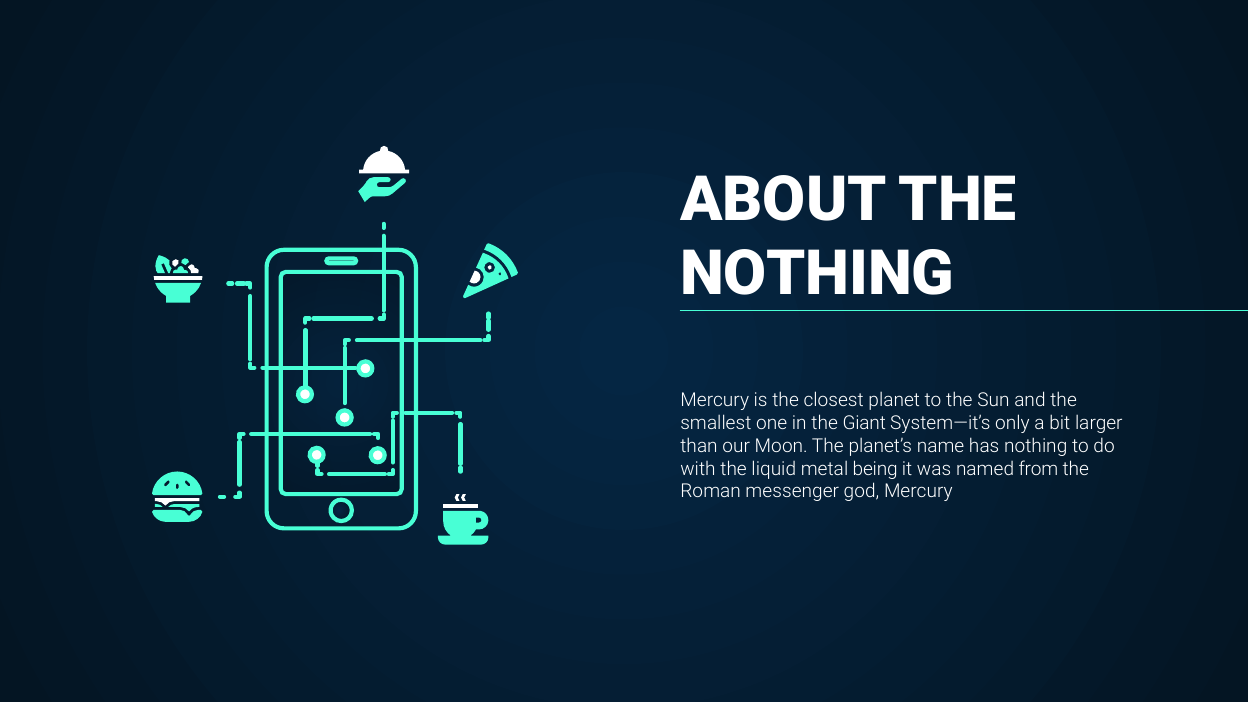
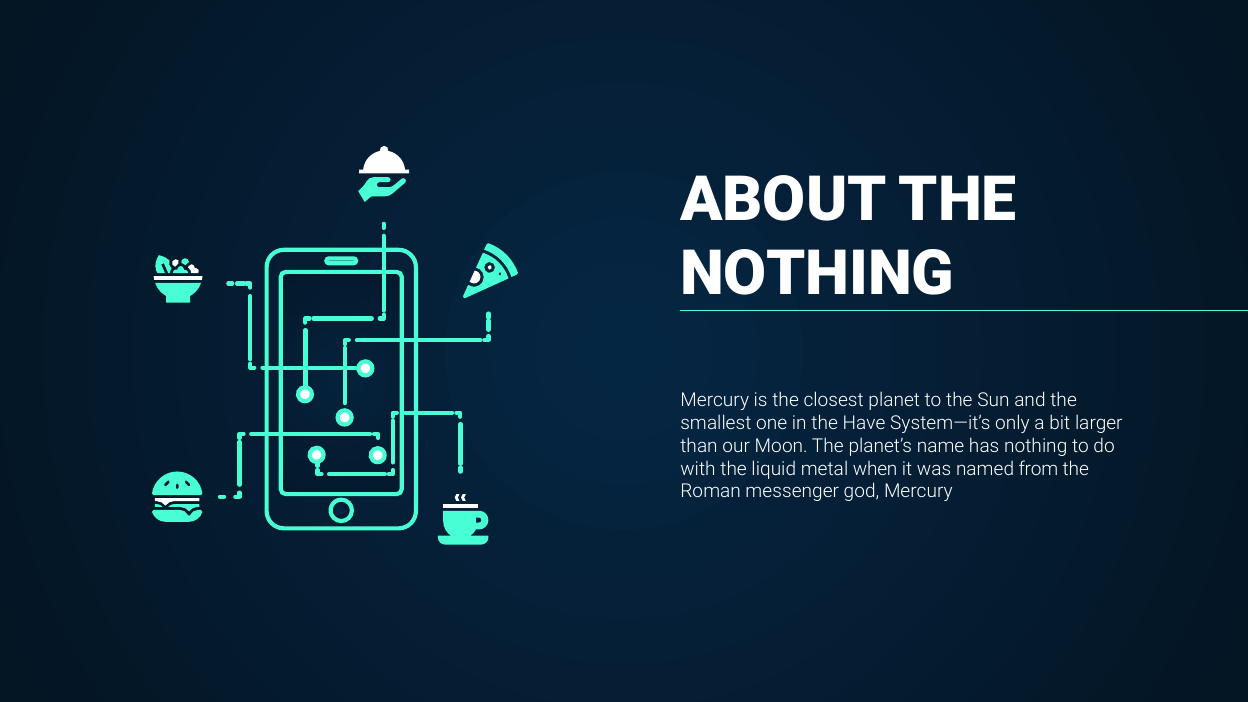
Giant: Giant -> Have
being: being -> when
